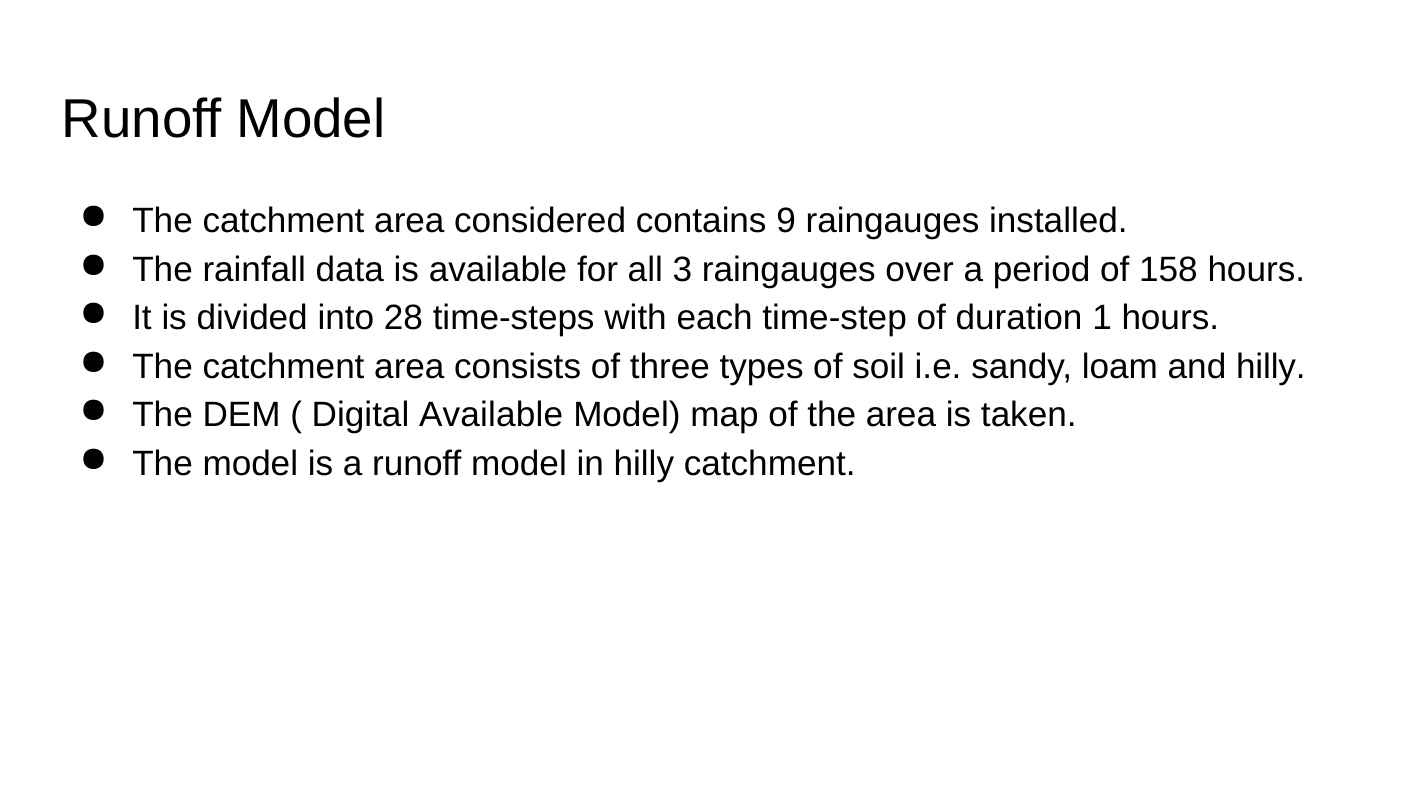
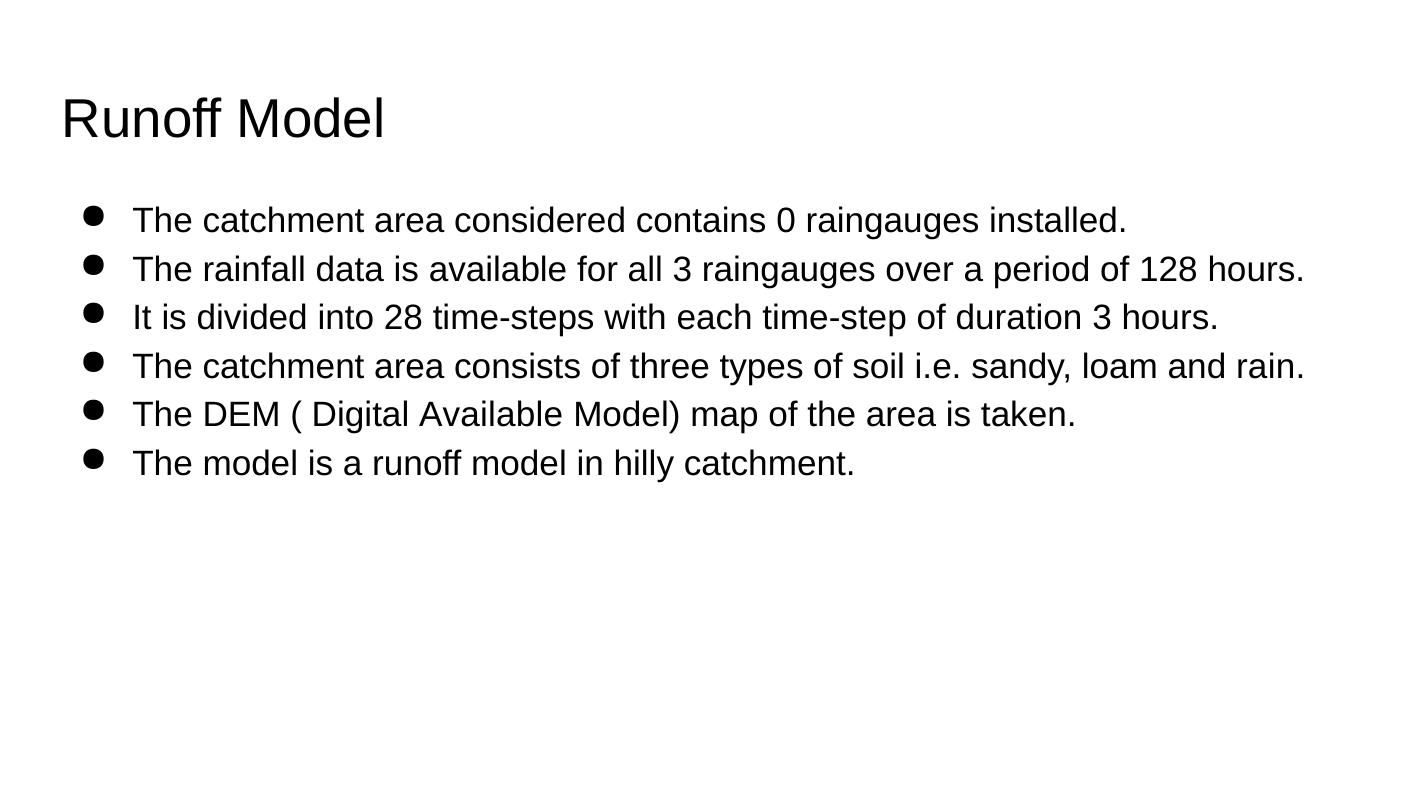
9: 9 -> 0
158: 158 -> 128
duration 1: 1 -> 3
and hilly: hilly -> rain
